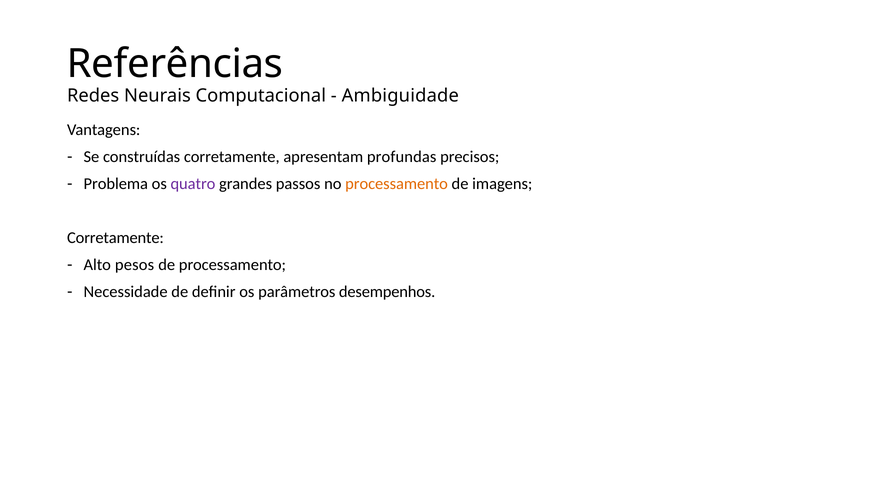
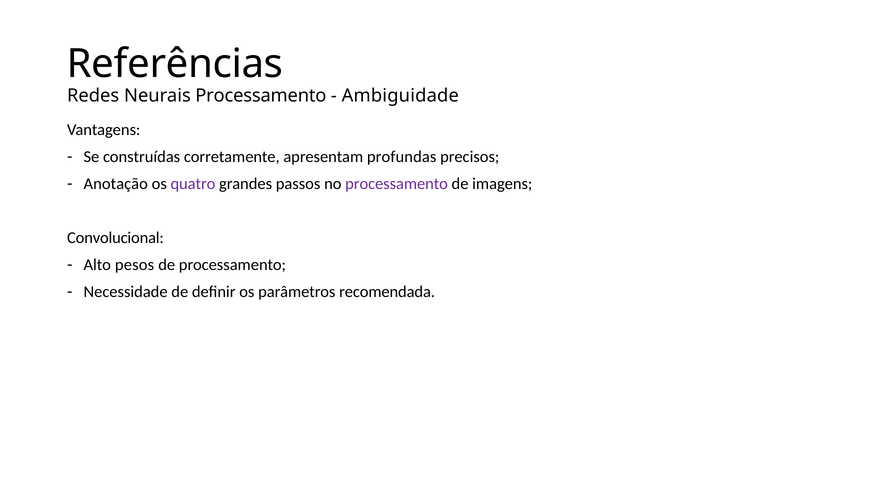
Neurais Computacional: Computacional -> Processamento
Problema: Problema -> Anotação
processamento at (397, 184) colour: orange -> purple
Corretamente at (115, 238): Corretamente -> Convolucional
desempenhos: desempenhos -> recomendada
